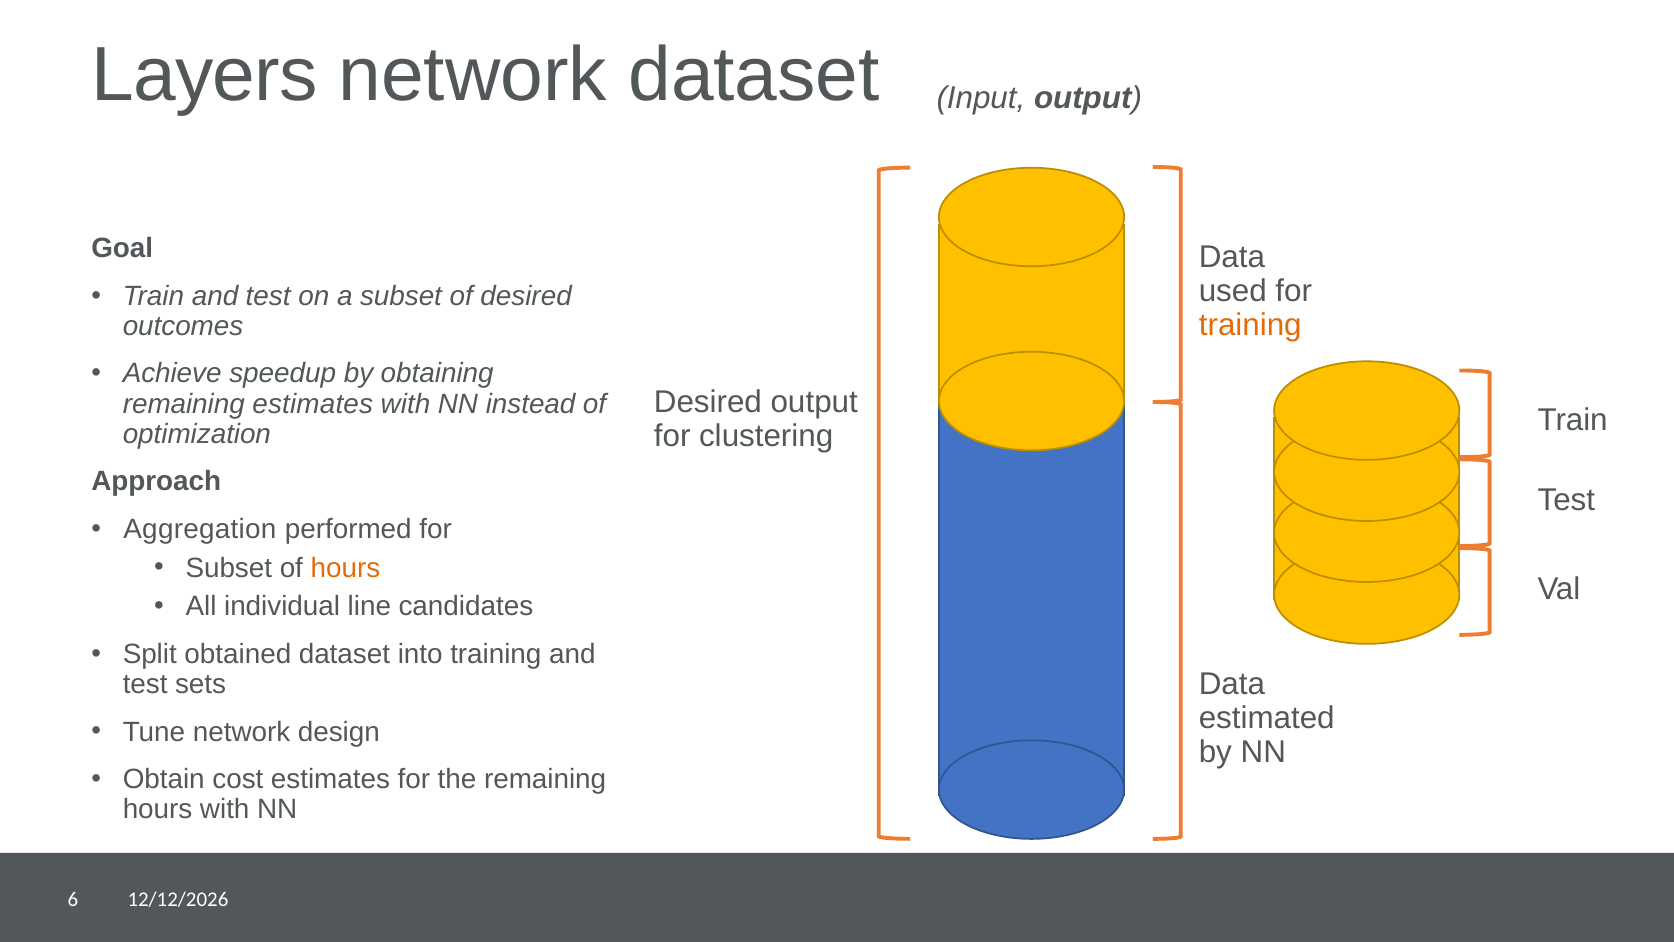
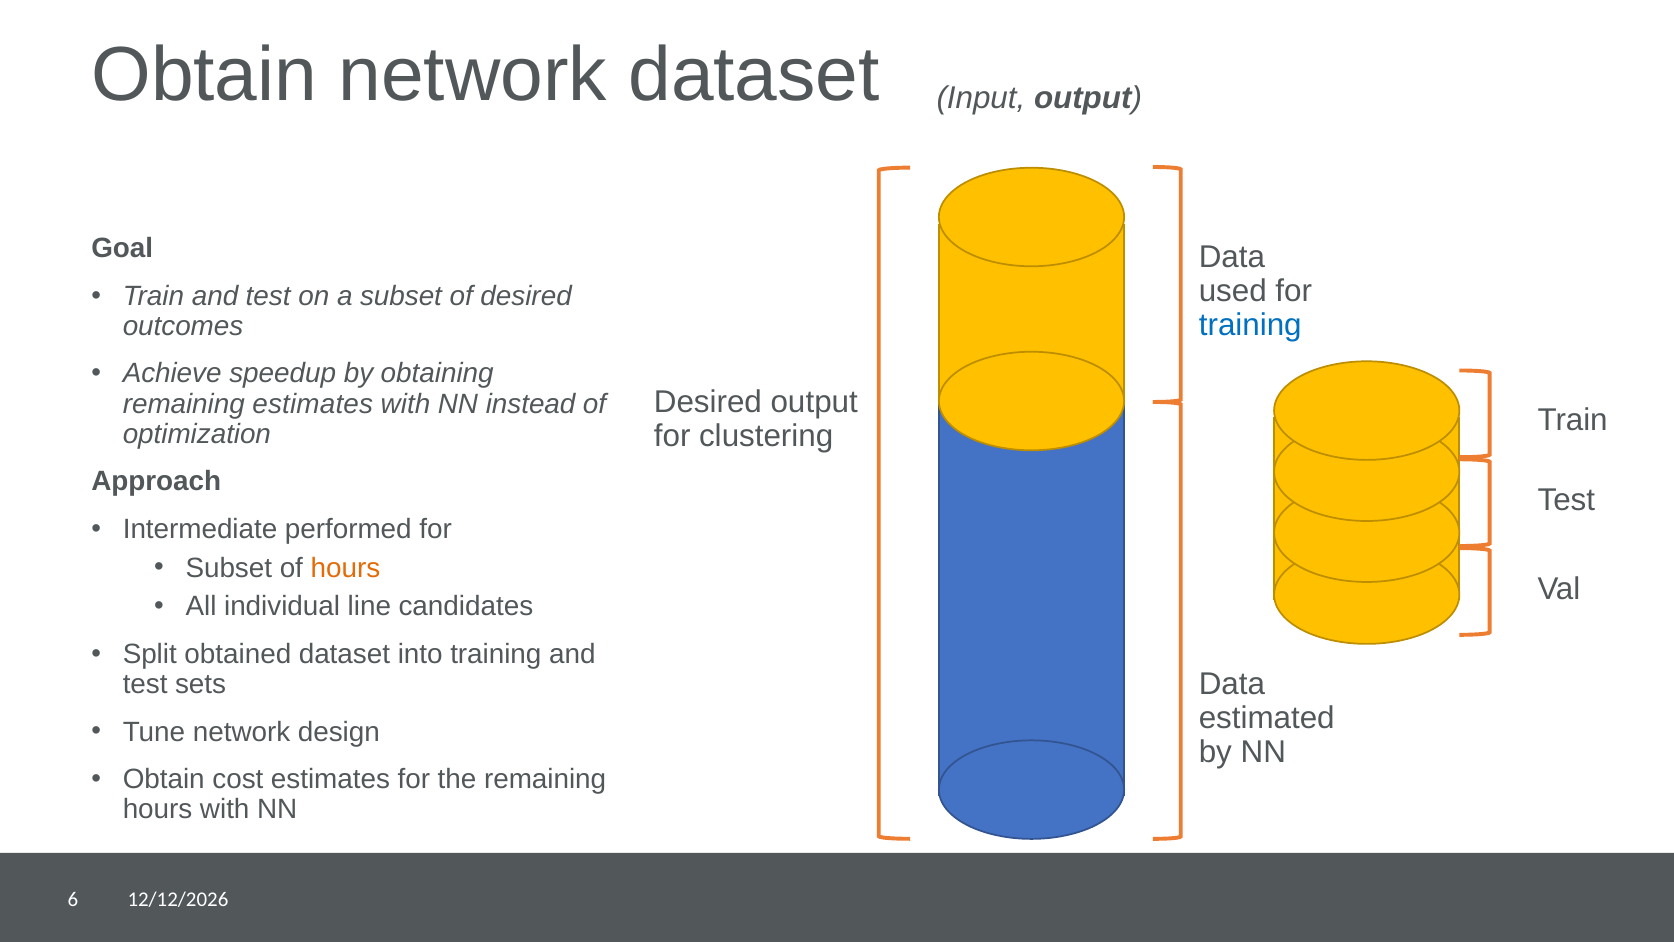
Layers at (205, 76): Layers -> Obtain
training at (1250, 325) colour: orange -> blue
Aggregation: Aggregation -> Intermediate
